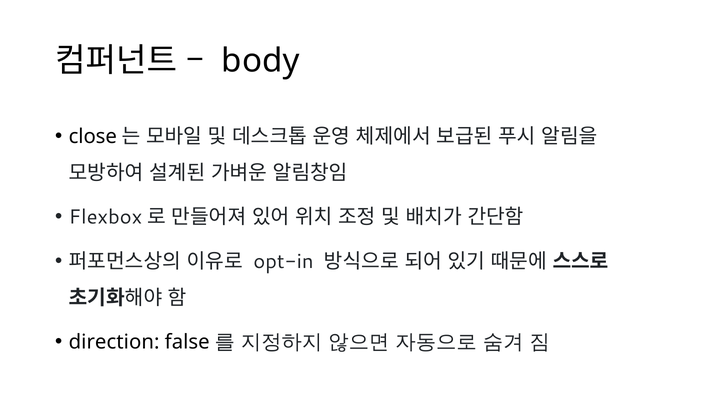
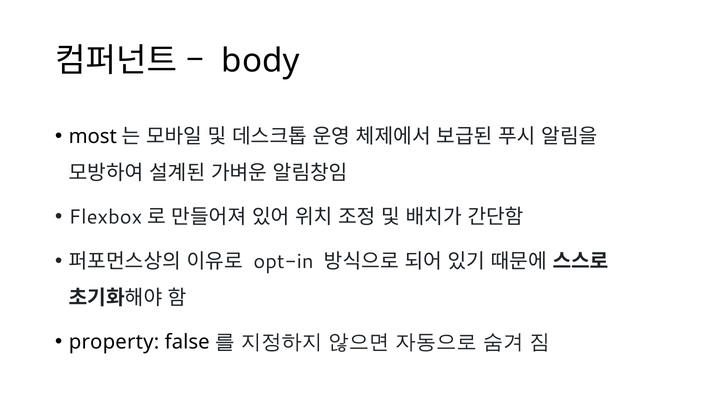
close: close -> most
direction: direction -> property
